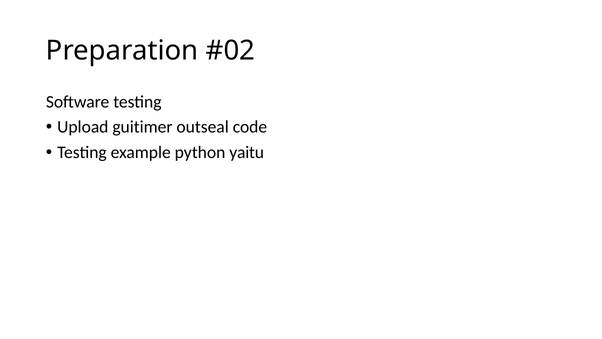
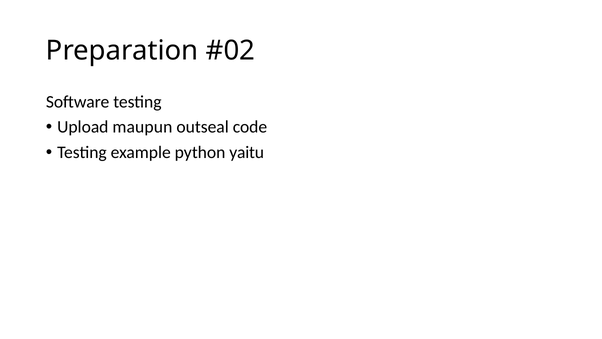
guitimer: guitimer -> maupun
